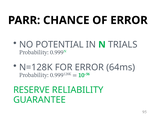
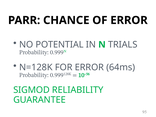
RESERVE: RESERVE -> SIGMOD
